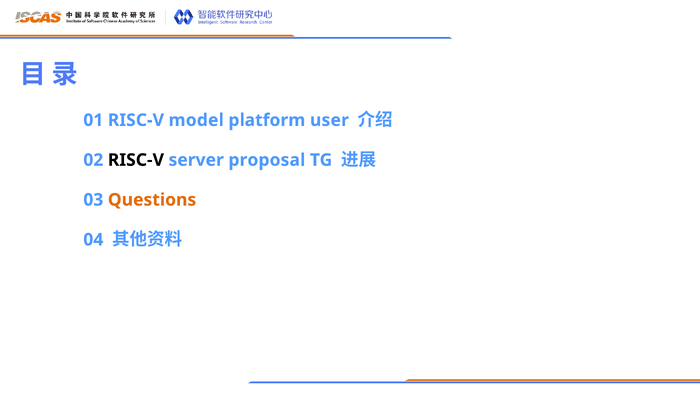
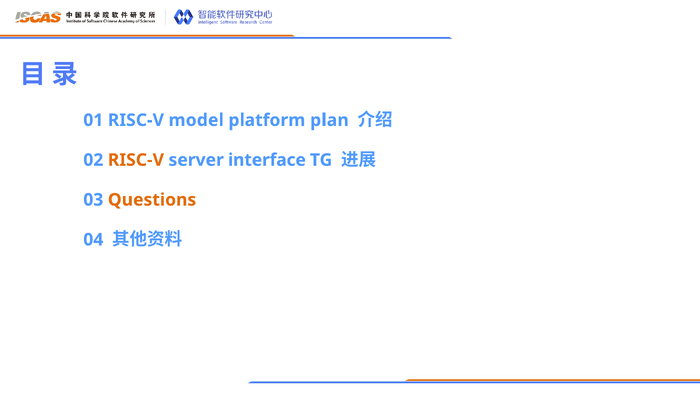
user: user -> plan
RISC-V at (136, 160) colour: black -> orange
proposal: proposal -> interface
